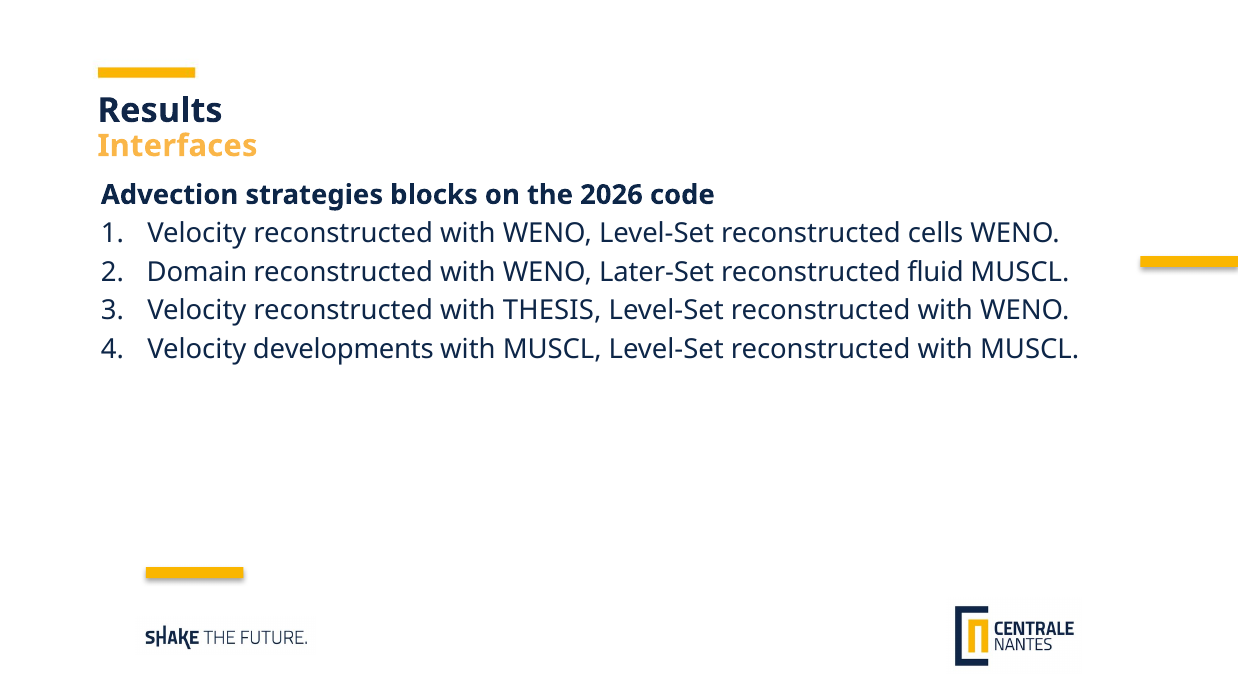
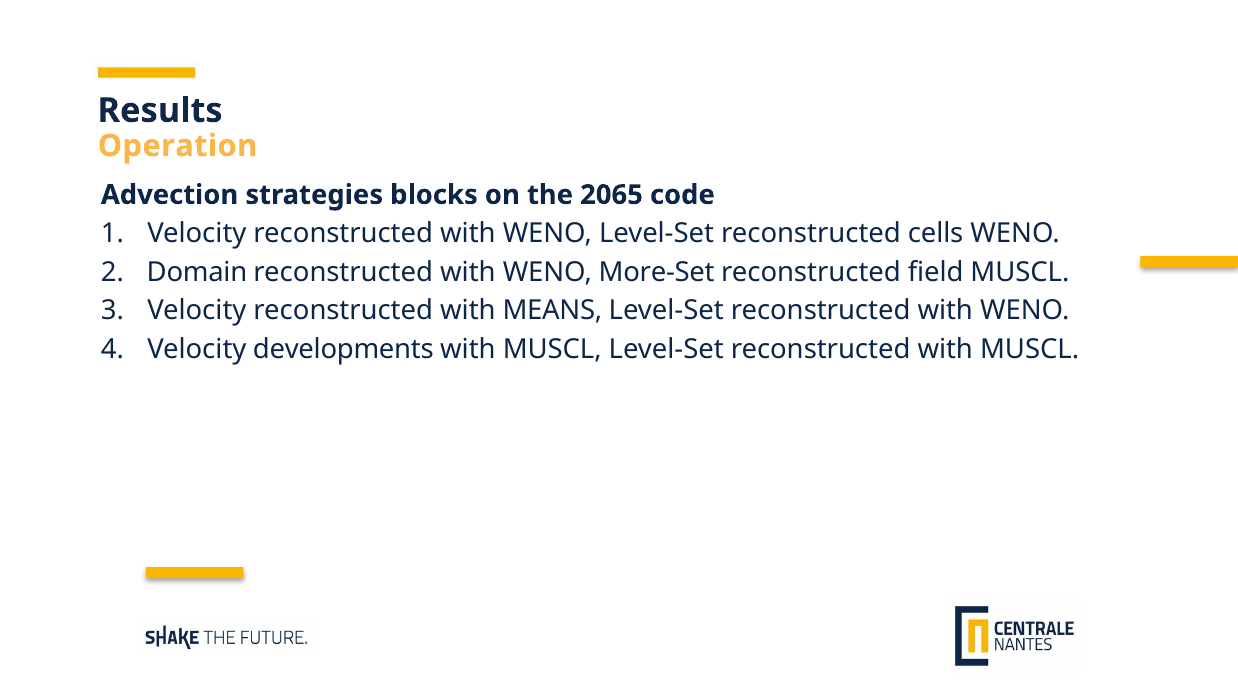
Interfaces: Interfaces -> Operation
2026: 2026 -> 2065
Later-Set: Later-Set -> More-Set
fluid: fluid -> field
THESIS: THESIS -> MEANS
